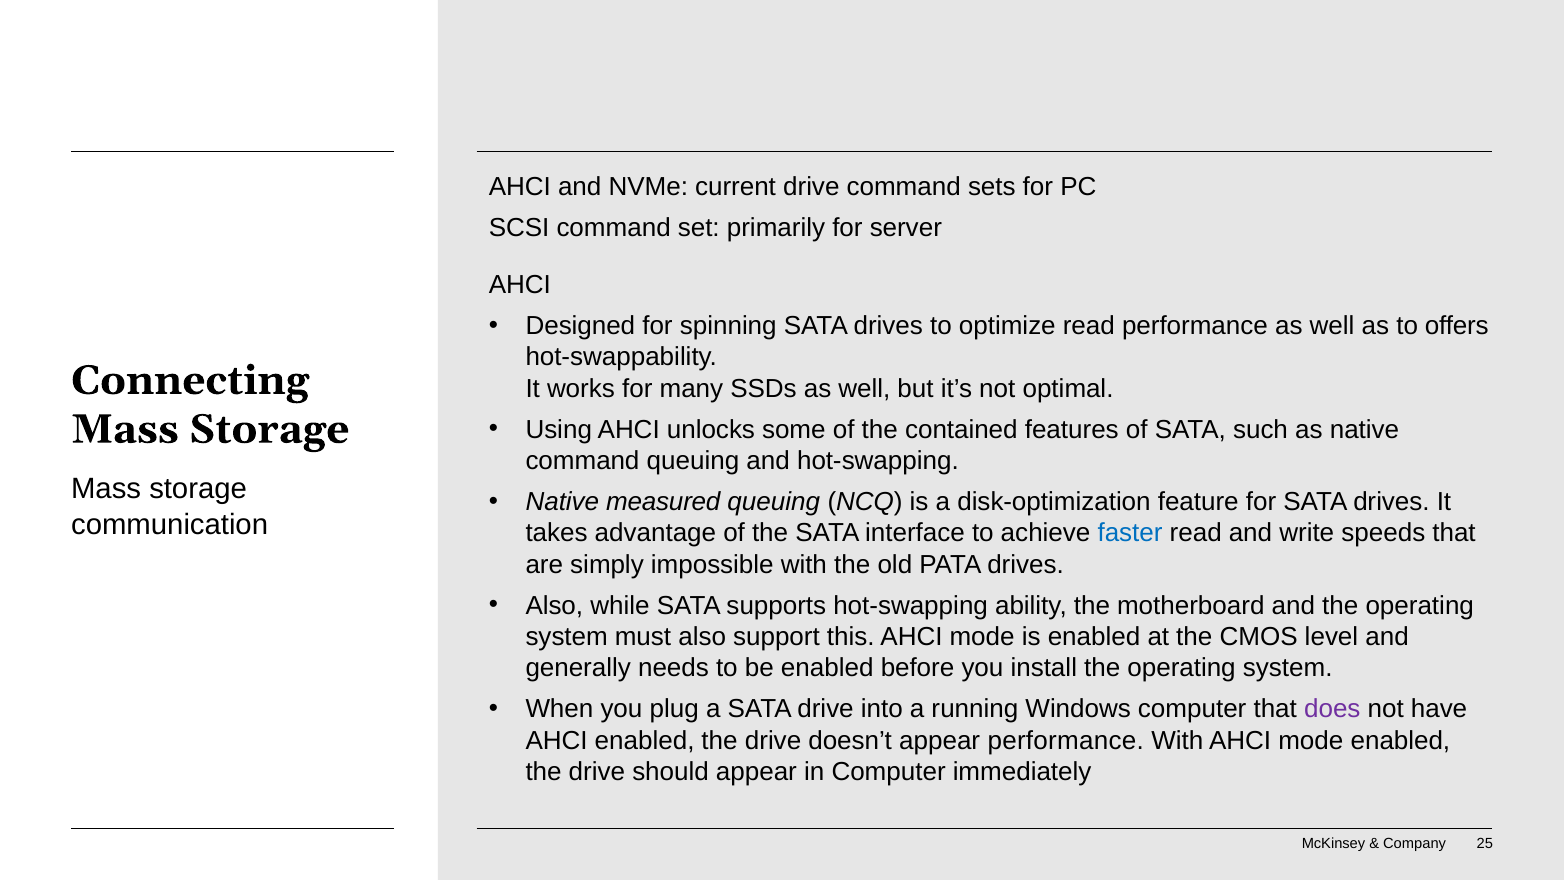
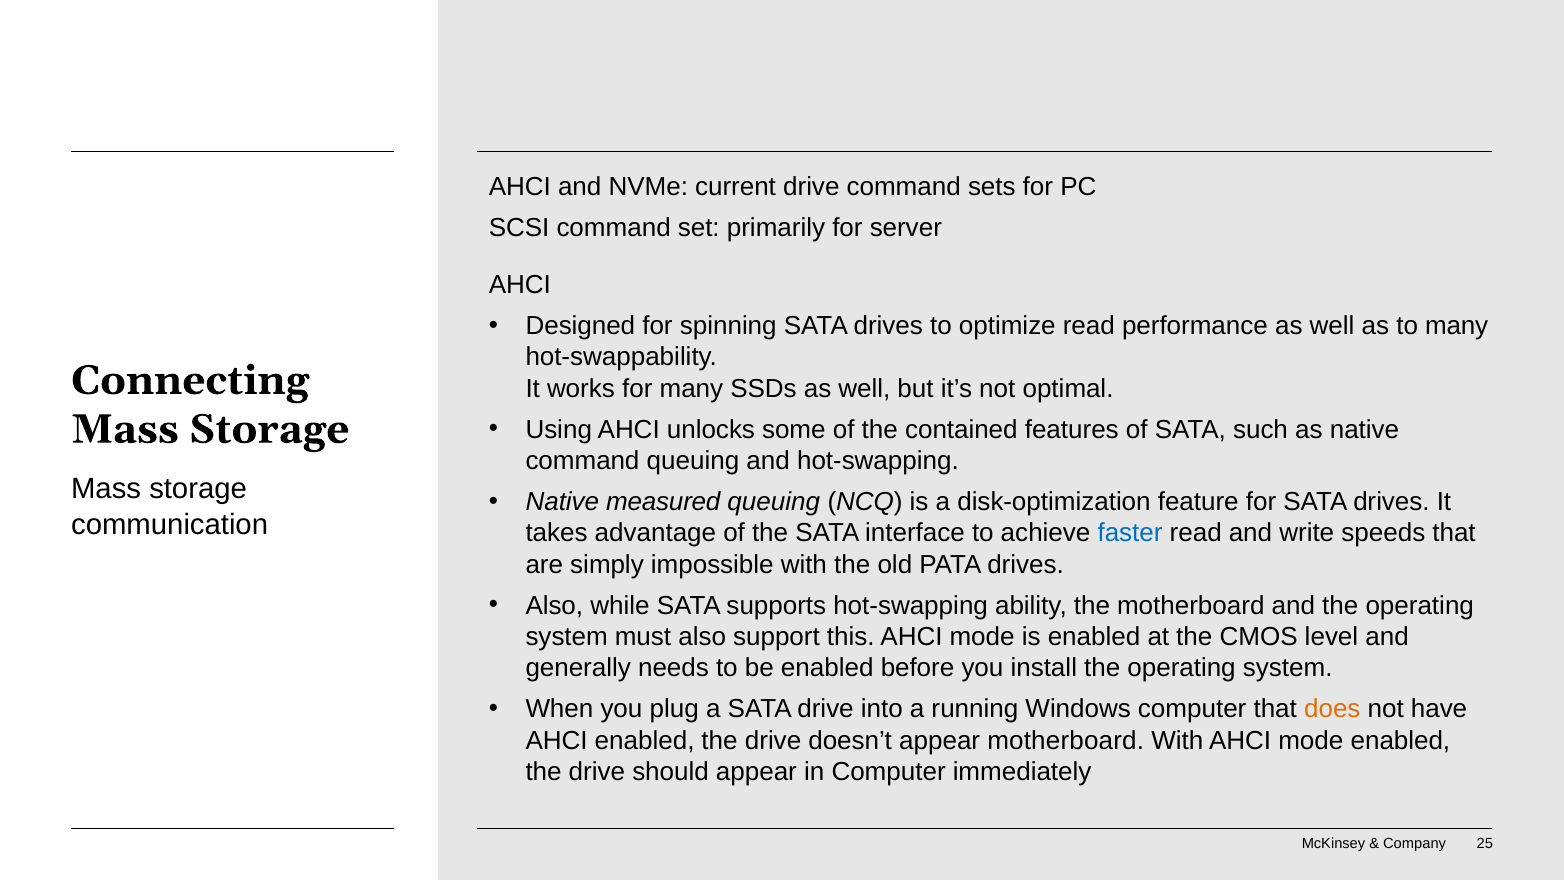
to offers: offers -> many
does colour: purple -> orange
appear performance: performance -> motherboard
